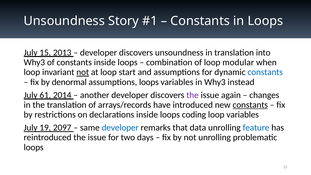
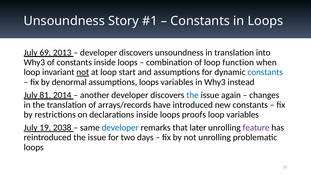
15: 15 -> 69
modular: modular -> function
61: 61 -> 81
the at (193, 95) colour: purple -> blue
constants at (250, 105) underline: present -> none
coding: coding -> proofs
2097: 2097 -> 2038
data: data -> later
feature colour: blue -> purple
